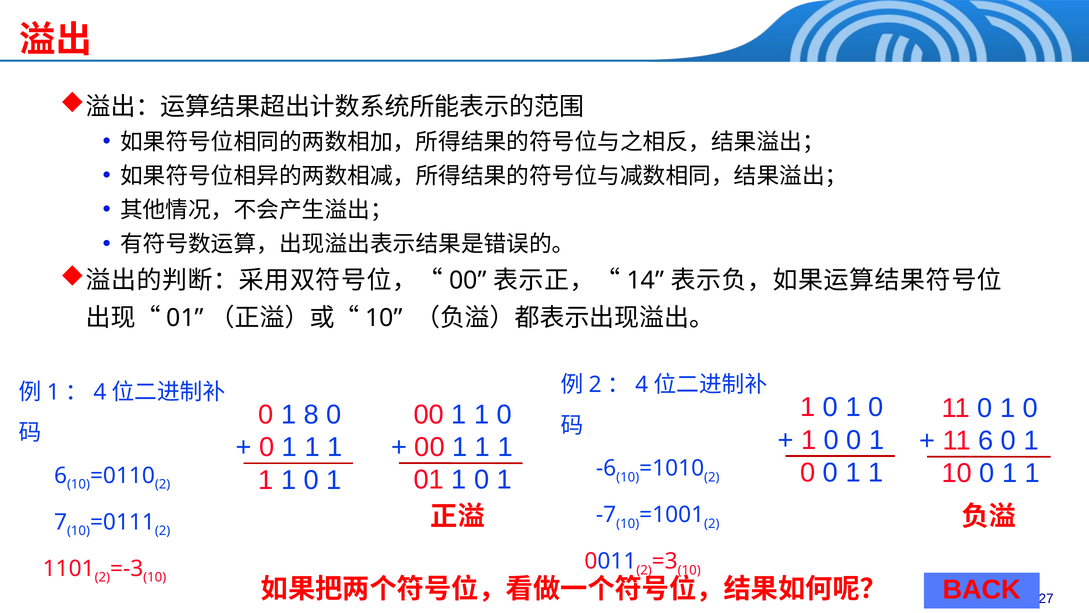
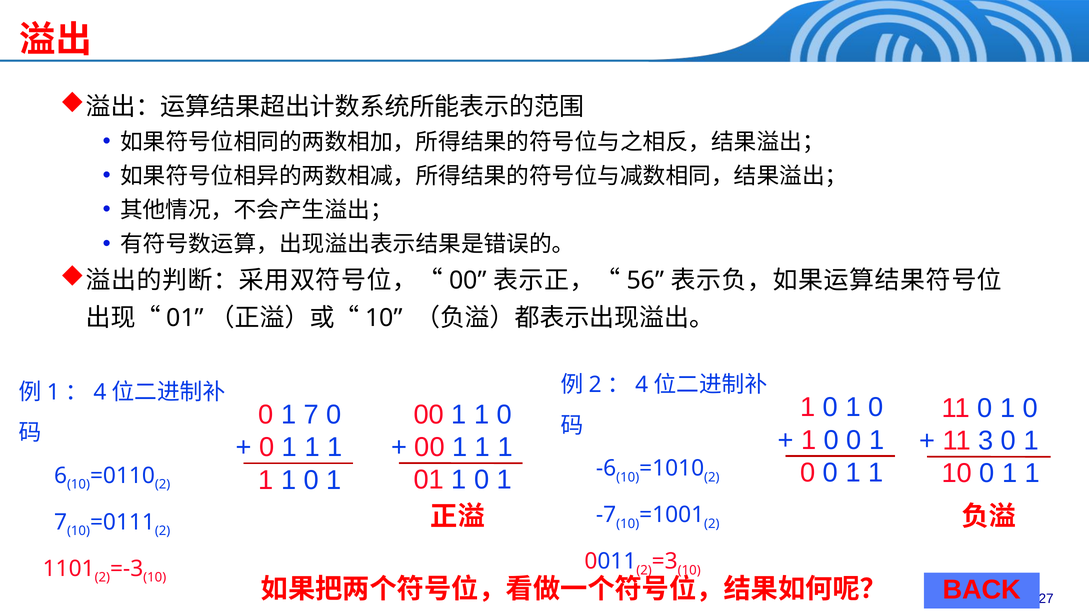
14: 14 -> 56
1 8: 8 -> 7
11 6: 6 -> 3
